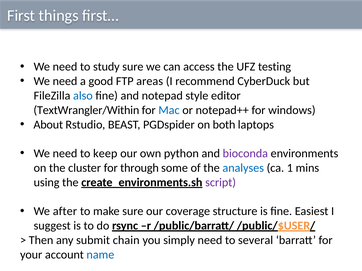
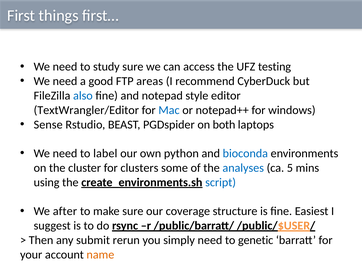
TextWrangler/Within: TextWrangler/Within -> TextWrangler/Editor
About: About -> Sense
keep: keep -> label
bioconda colour: purple -> blue
through: through -> clusters
1: 1 -> 5
script colour: purple -> blue
chain: chain -> rerun
several: several -> genetic
name colour: blue -> orange
